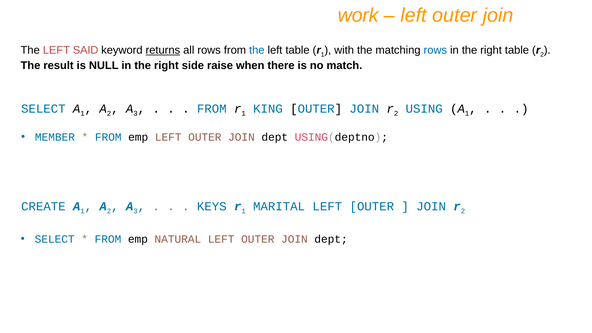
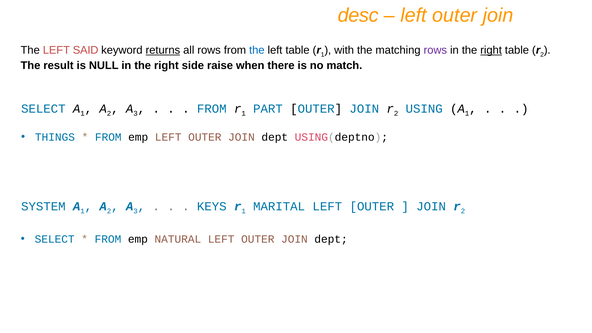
work: work -> desc
rows at (435, 50) colour: blue -> purple
right at (491, 50) underline: none -> present
KING: KING -> PART
MEMBER: MEMBER -> THINGS
CREATE: CREATE -> SYSTEM
